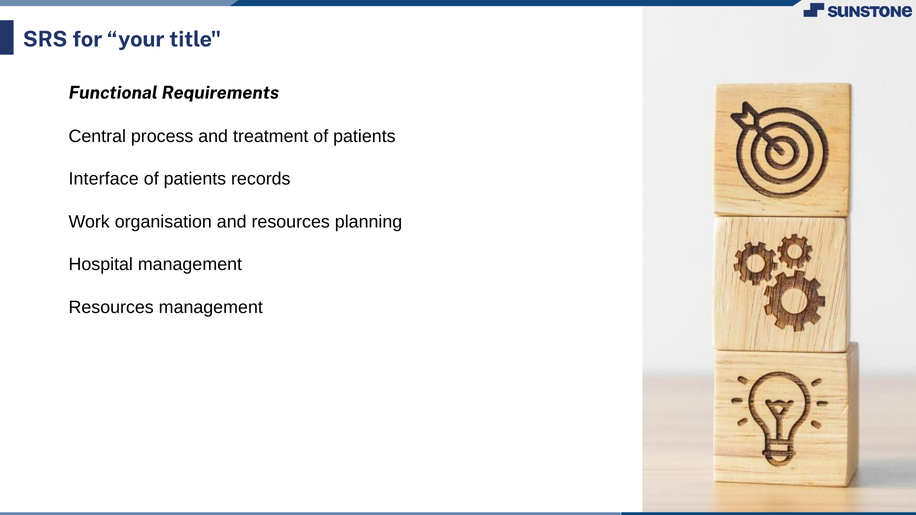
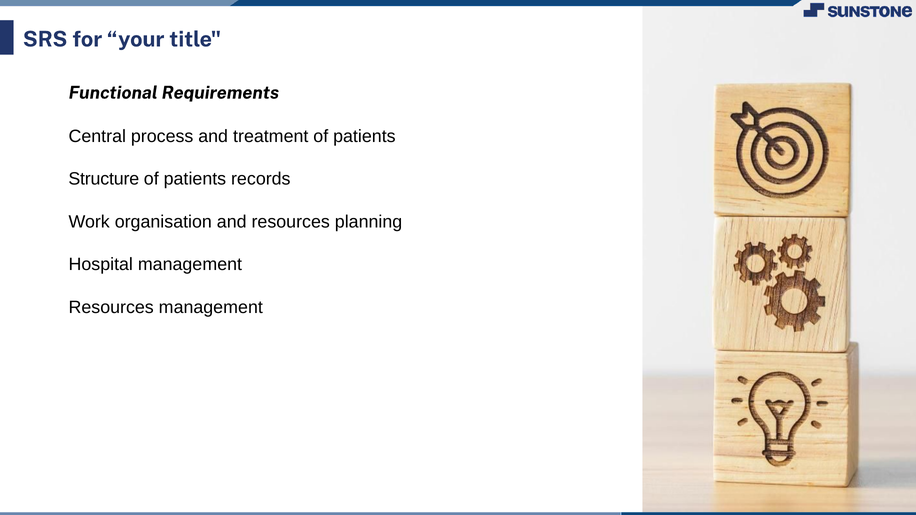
Interface: Interface -> Structure
